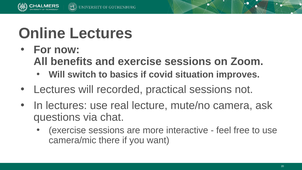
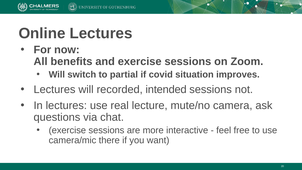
basics: basics -> partial
practical: practical -> intended
